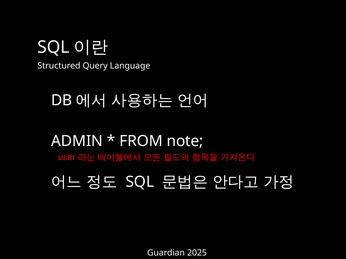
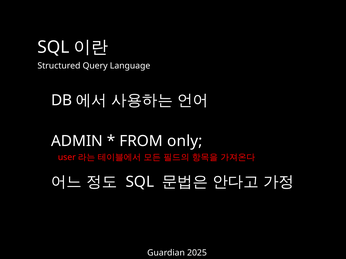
note: note -> only
